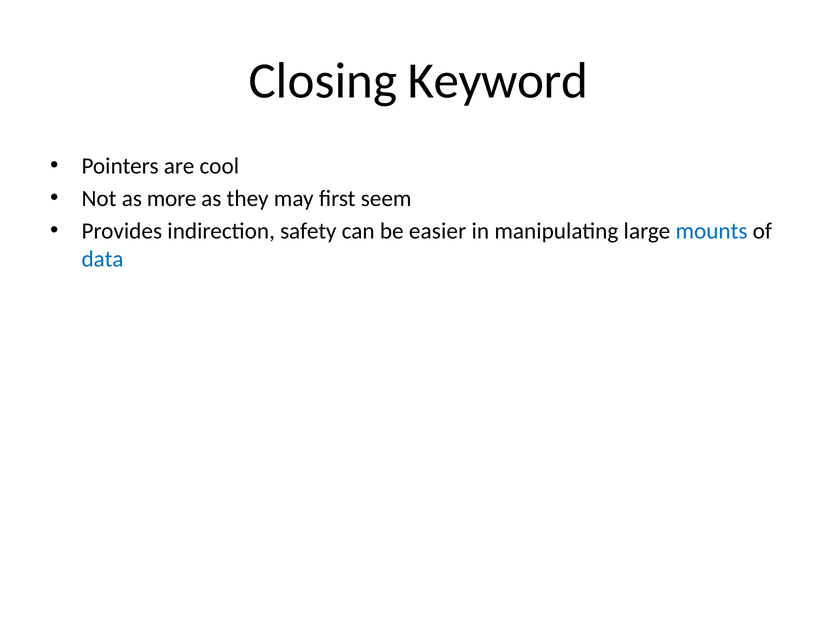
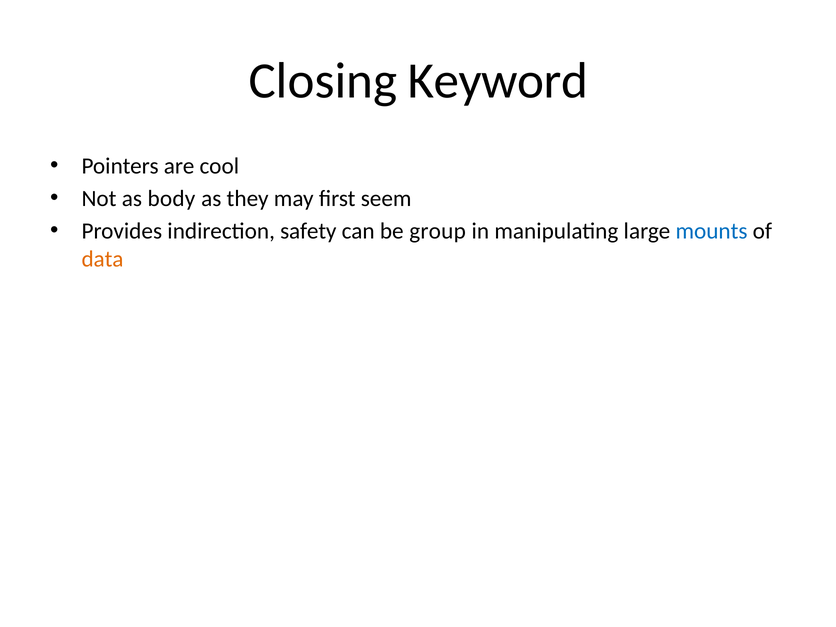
more: more -> body
easier: easier -> group
data colour: blue -> orange
